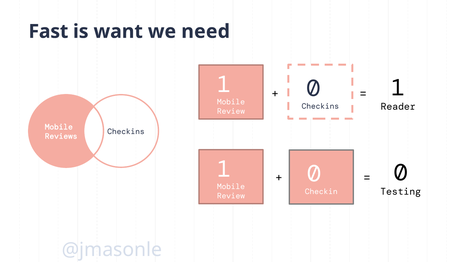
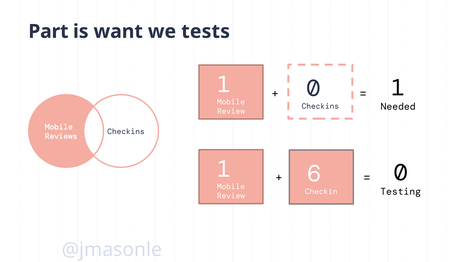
Fast: Fast -> Part
need: need -> tests
Reader: Reader -> Needed
0 at (314, 174): 0 -> 6
